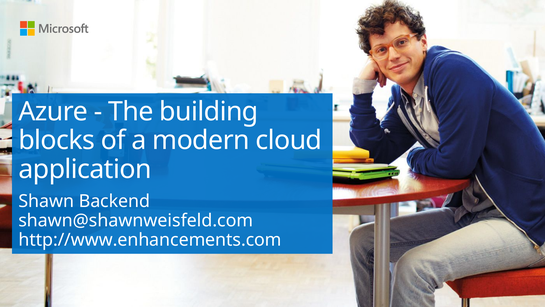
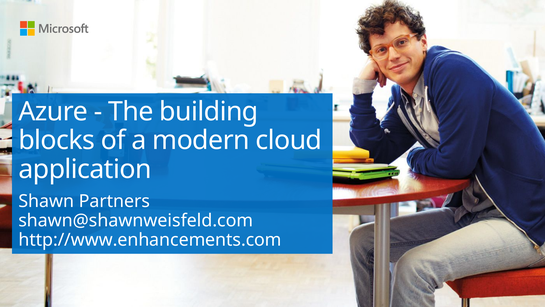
Backend: Backend -> Partners
